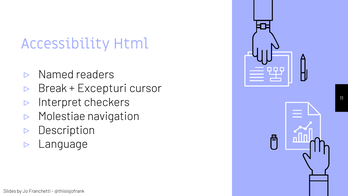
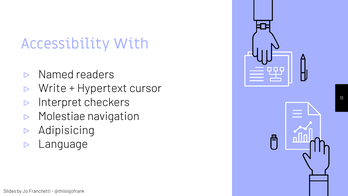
Html: Html -> With
Break: Break -> Write
Excepturi: Excepturi -> Hypertext
Description: Description -> Adipisicing
